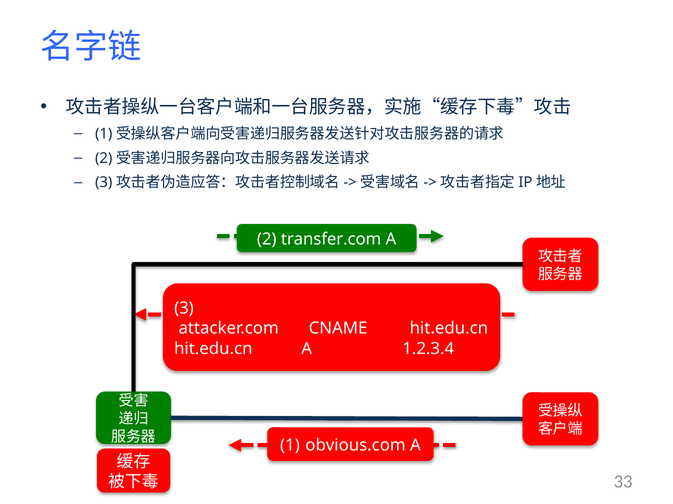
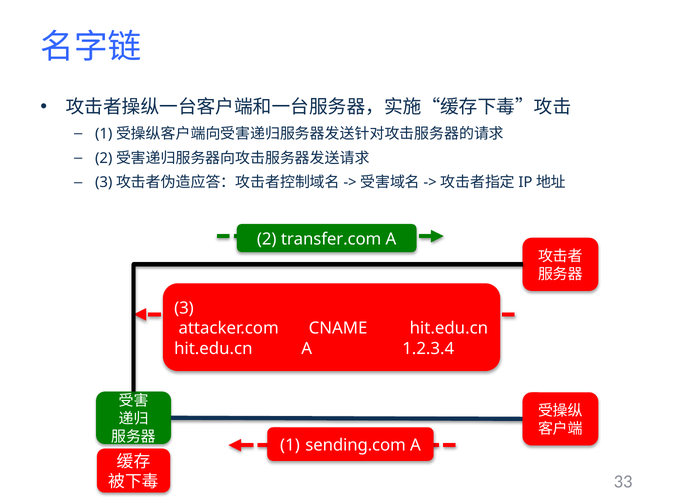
obvious.com: obvious.com -> sending.com
